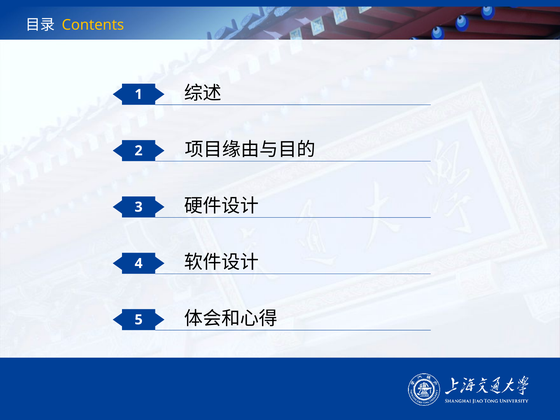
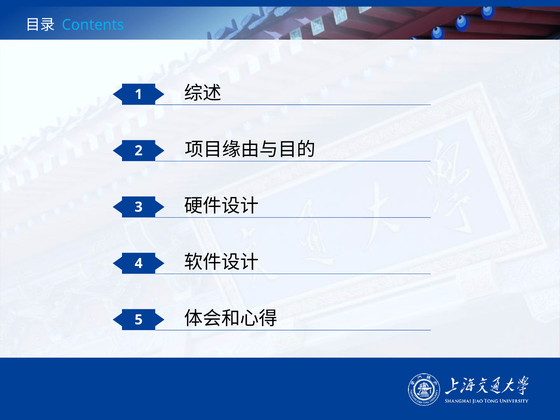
Contents colour: yellow -> light blue
